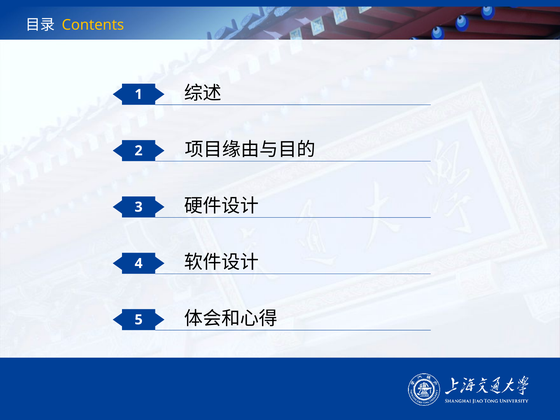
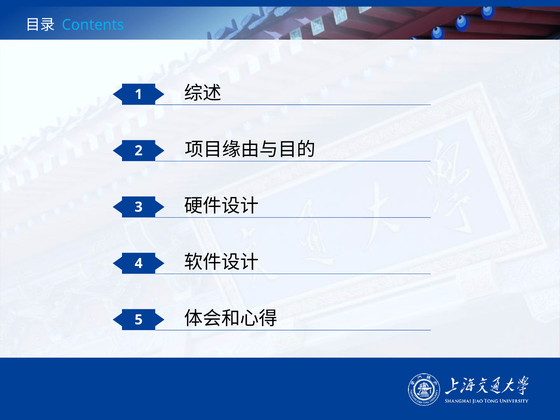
Contents colour: yellow -> light blue
